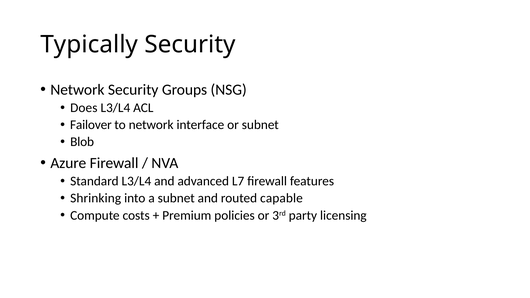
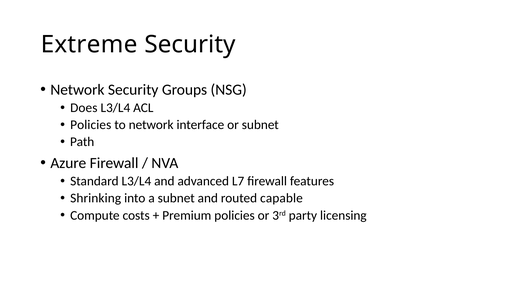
Typically: Typically -> Extreme
Failover at (91, 125): Failover -> Policies
Blob: Blob -> Path
